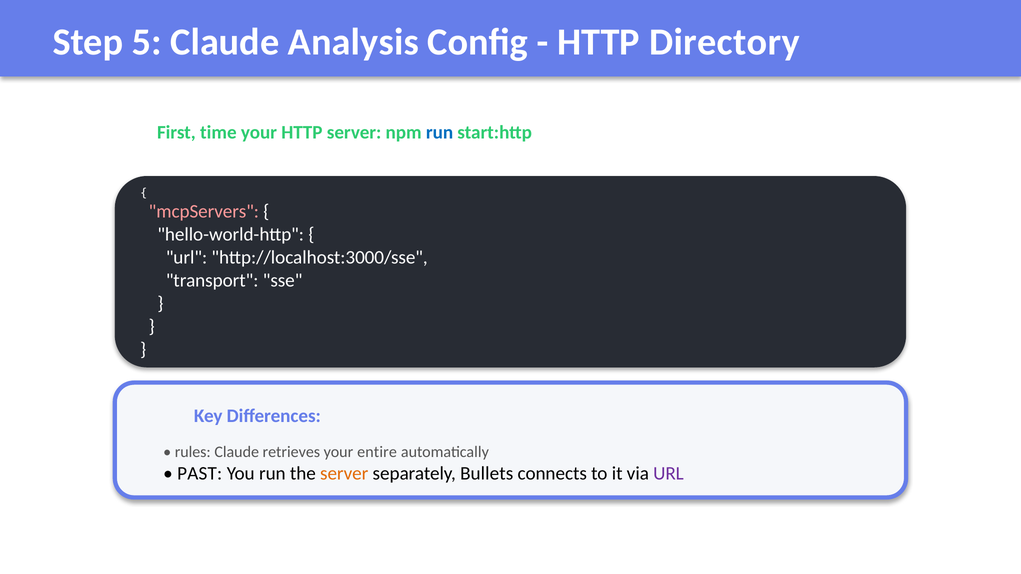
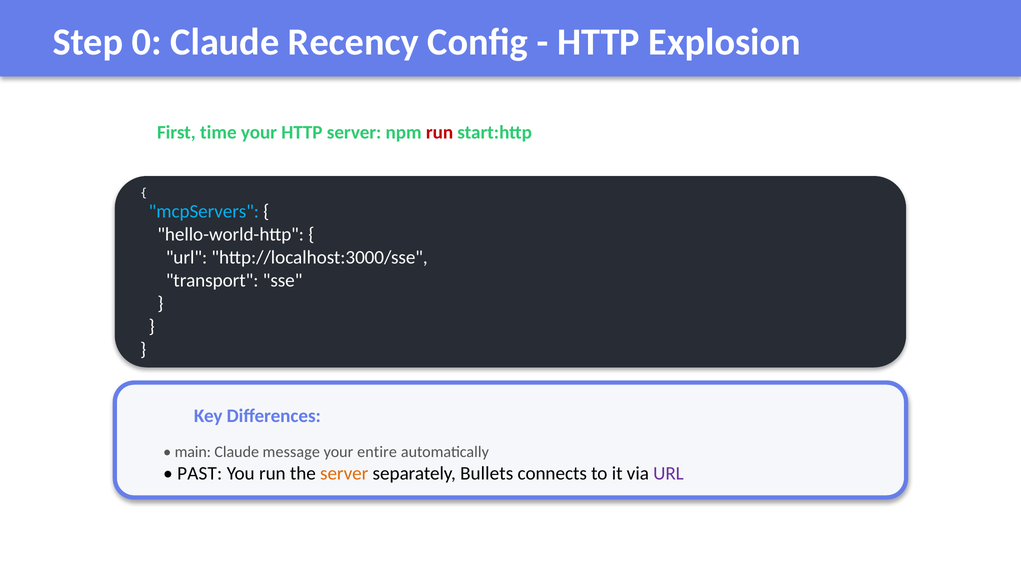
5: 5 -> 0
Analysis: Analysis -> Recency
Directory: Directory -> Explosion
run at (440, 133) colour: blue -> red
mcpServers colour: pink -> light blue
rules: rules -> main
retrieves: retrieves -> message
